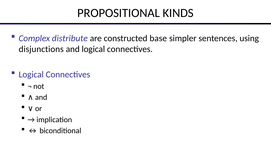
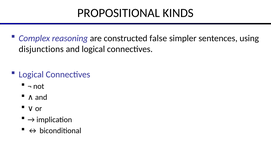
distribute: distribute -> reasoning
base: base -> false
